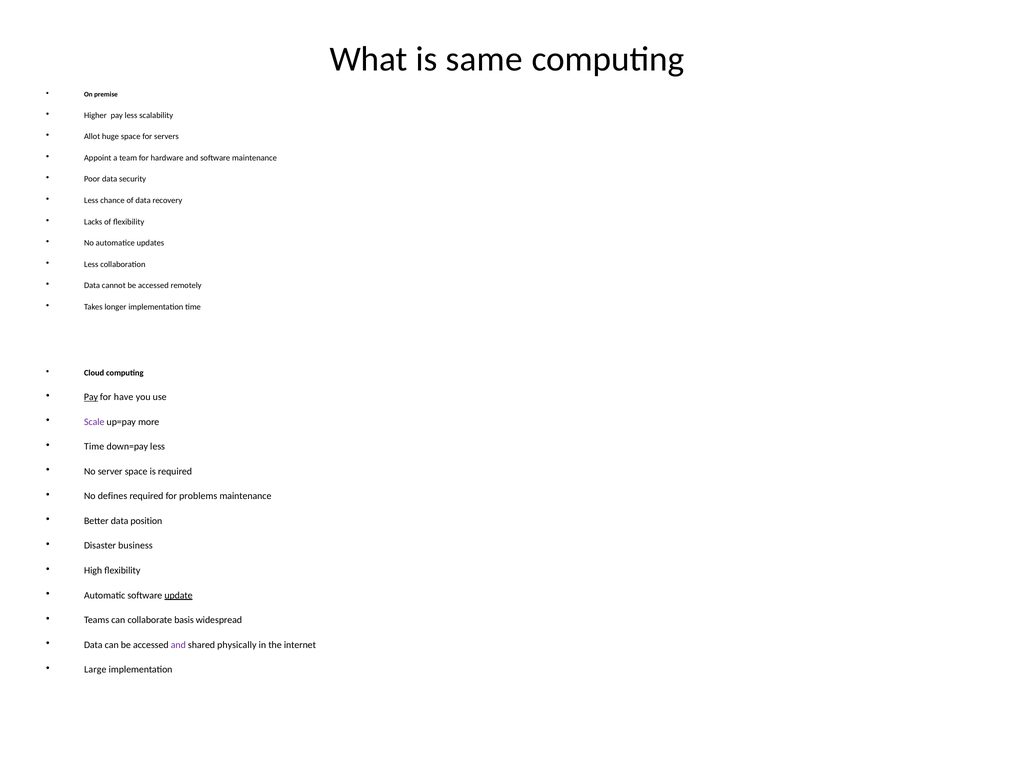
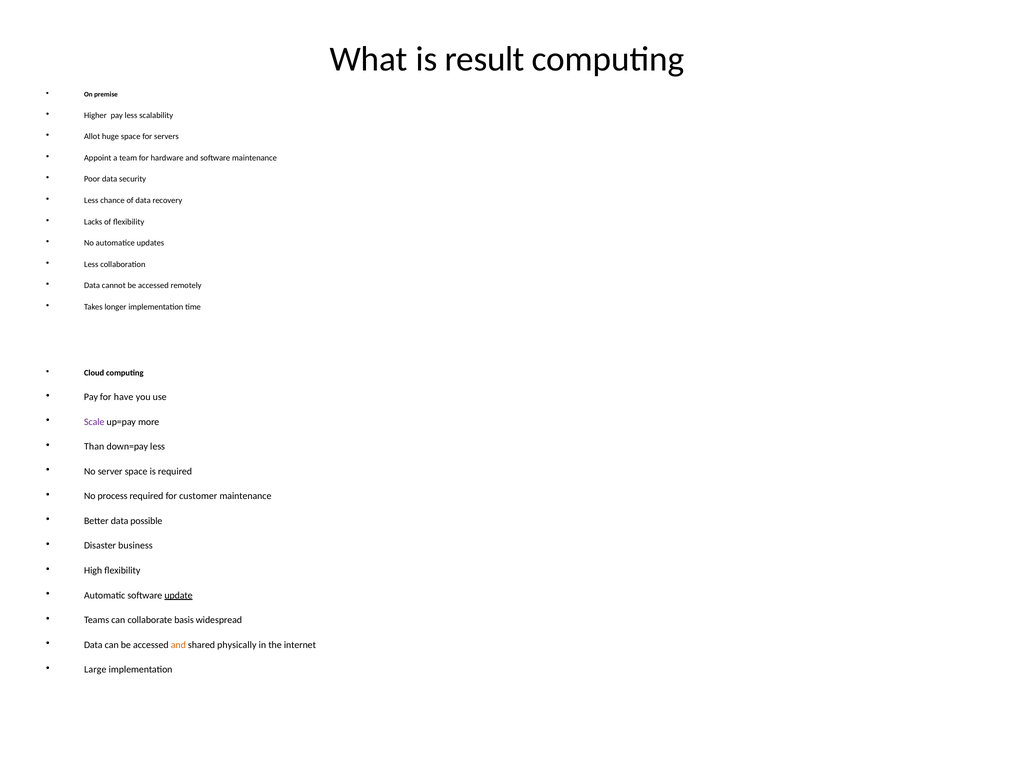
same: same -> result
Pay at (91, 397) underline: present -> none
Time at (94, 447): Time -> Than
defines: defines -> process
problems: problems -> customer
position: position -> possible
and at (178, 645) colour: purple -> orange
